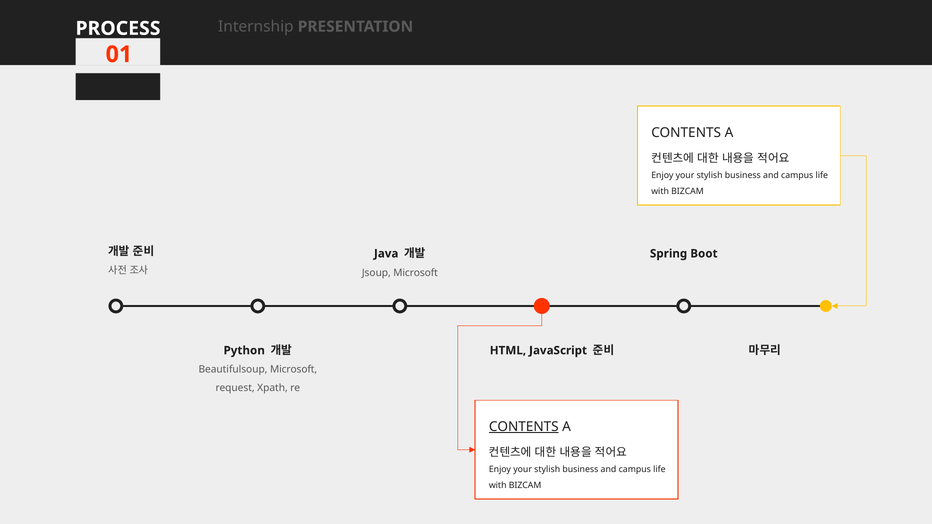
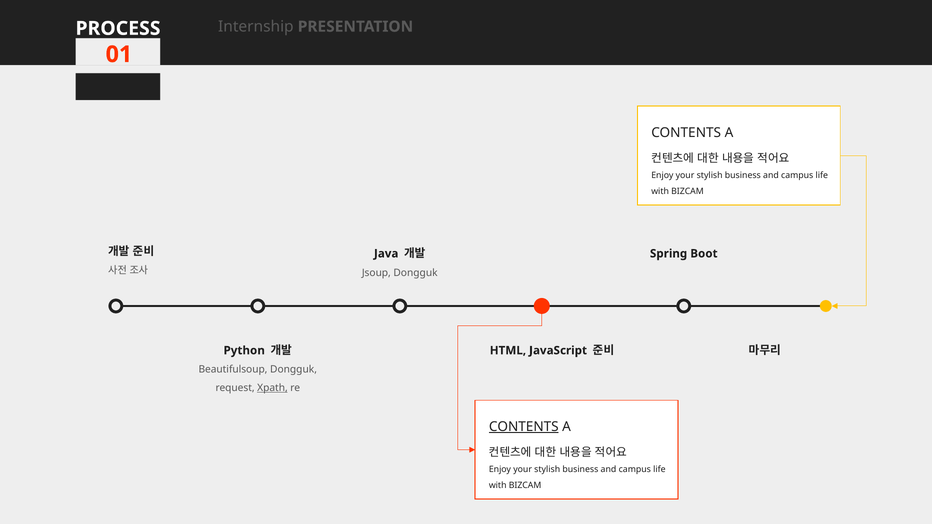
Jsoup Microsoft: Microsoft -> Dongguk
Beautifulsoup Microsoft: Microsoft -> Dongguk
Xpath underline: none -> present
